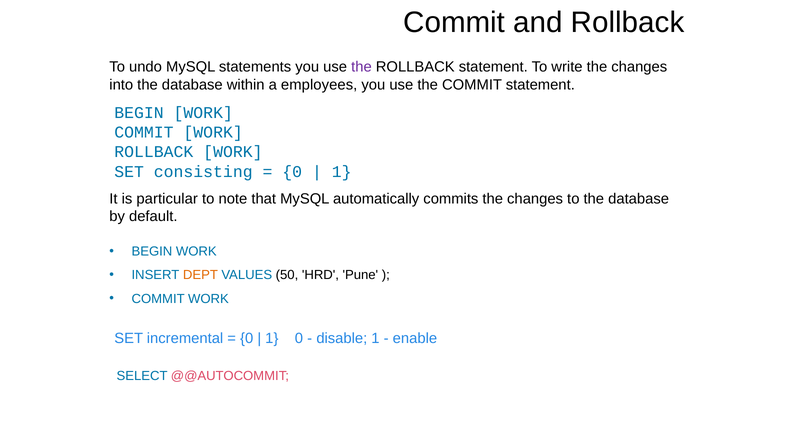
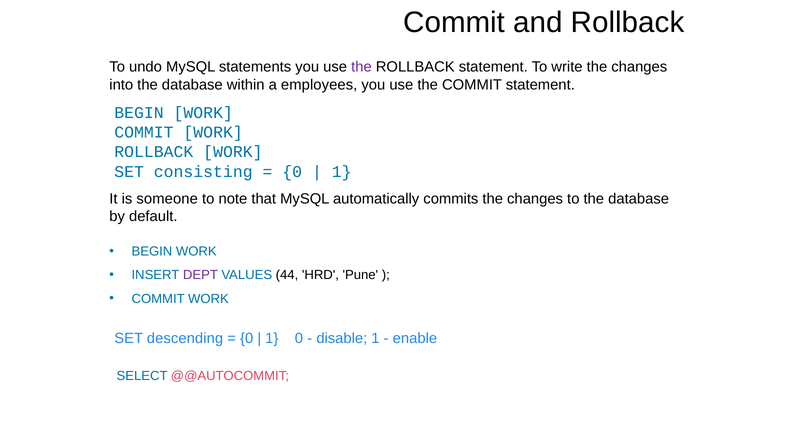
particular: particular -> someone
DEPT colour: orange -> purple
50: 50 -> 44
incremental: incremental -> descending
